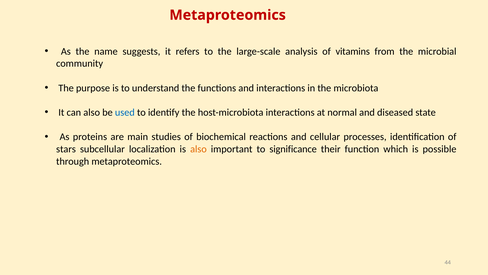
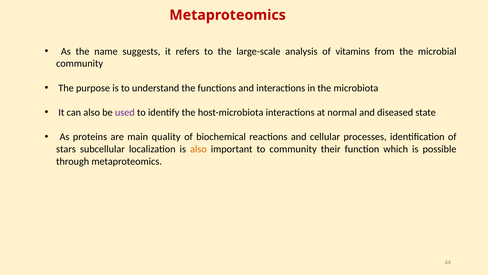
used colour: blue -> purple
studies: studies -> quality
to significance: significance -> community
